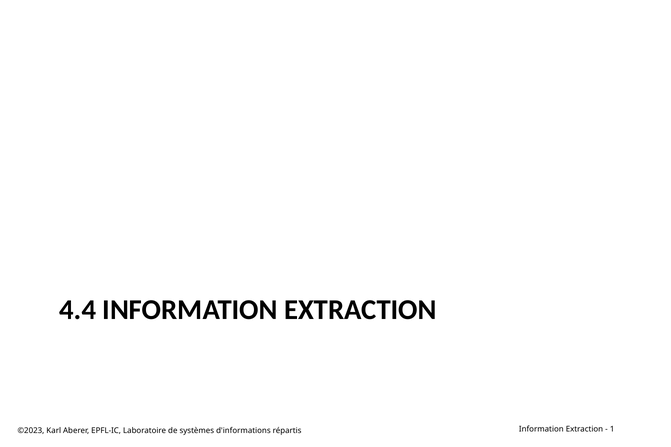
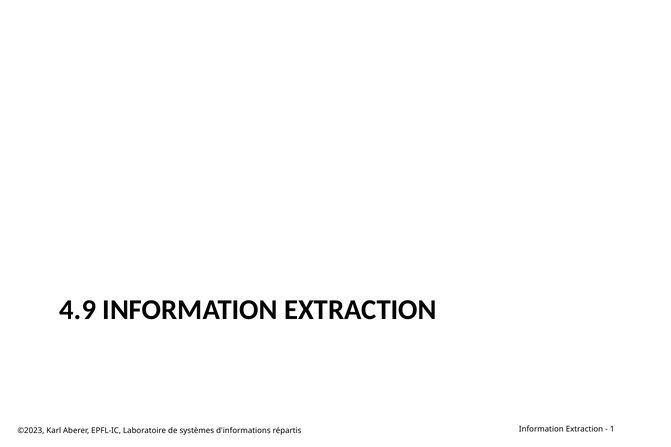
4.4: 4.4 -> 4.9
